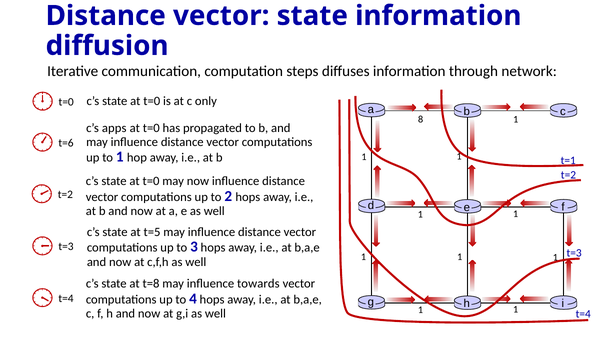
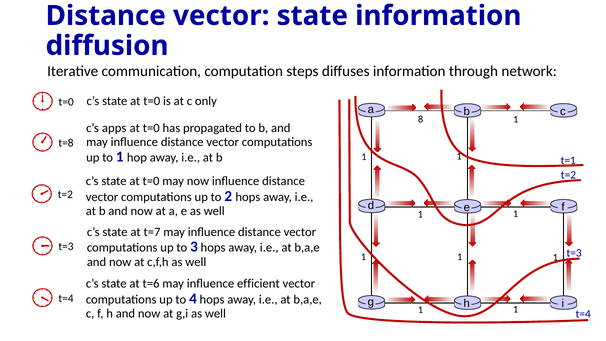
t=6: t=6 -> t=8
t=5: t=5 -> t=7
t=8: t=8 -> t=6
towards: towards -> efficient
